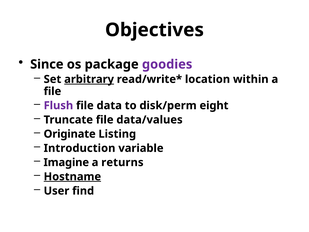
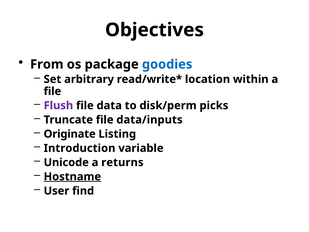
Since: Since -> From
goodies colour: purple -> blue
arbitrary underline: present -> none
eight: eight -> picks
data/values: data/values -> data/inputs
Imagine: Imagine -> Unicode
